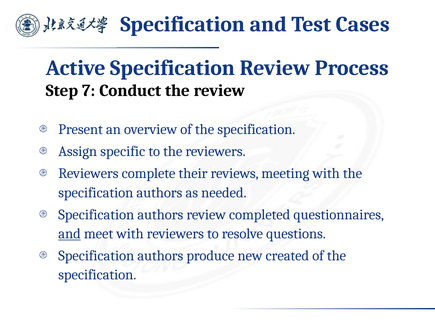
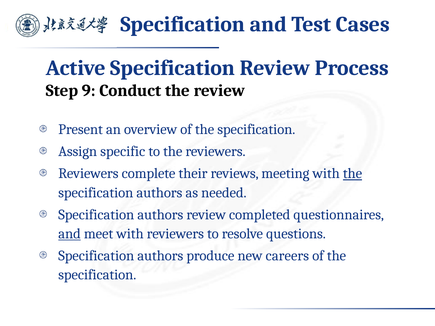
7: 7 -> 9
the at (353, 174) underline: none -> present
created: created -> careers
